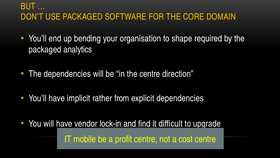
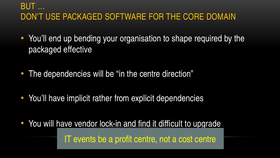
analytics: analytics -> effective
mobile: mobile -> events
